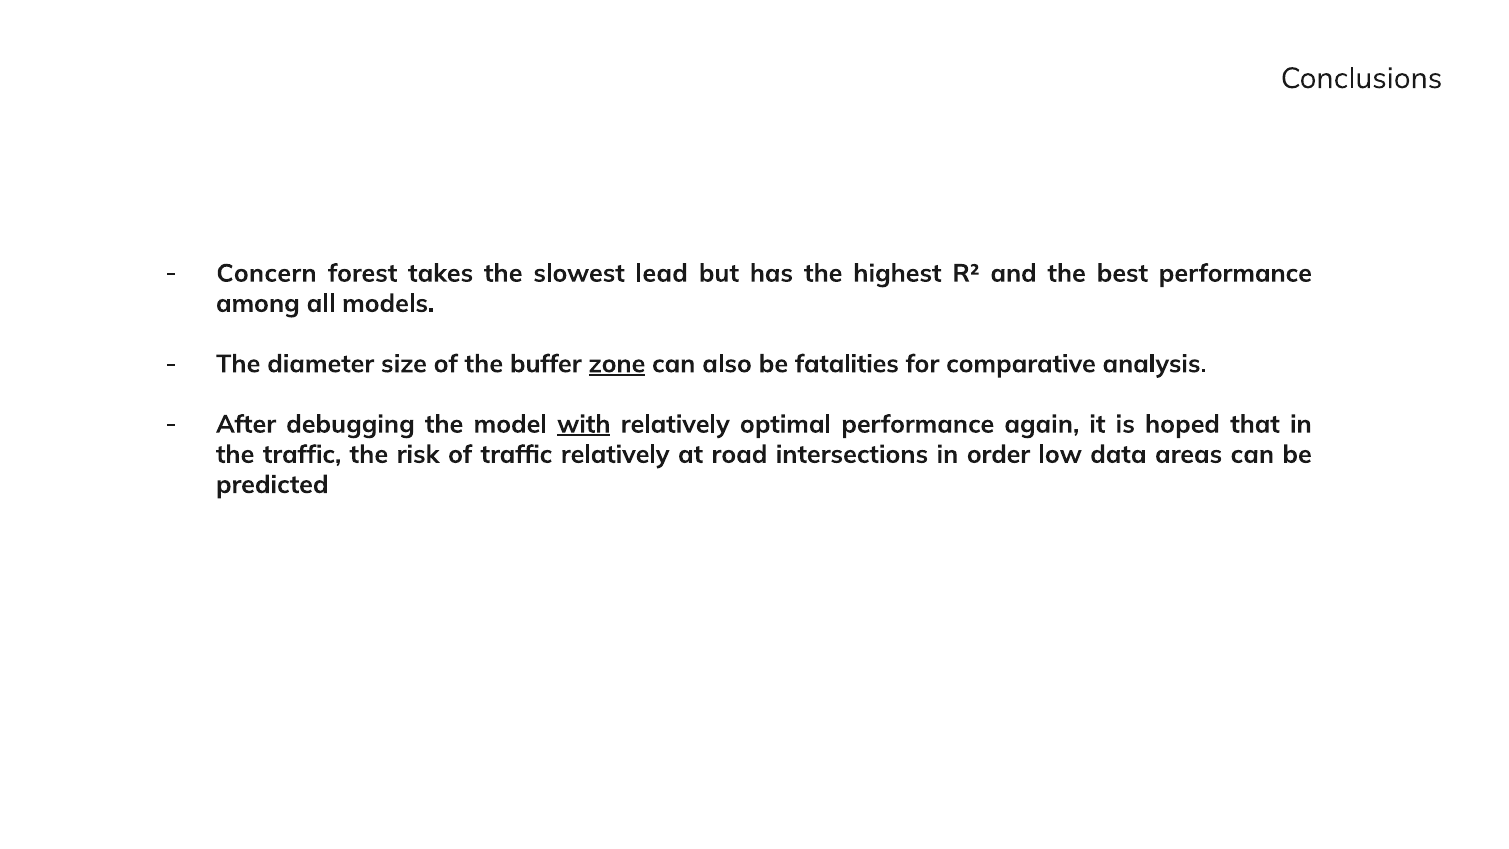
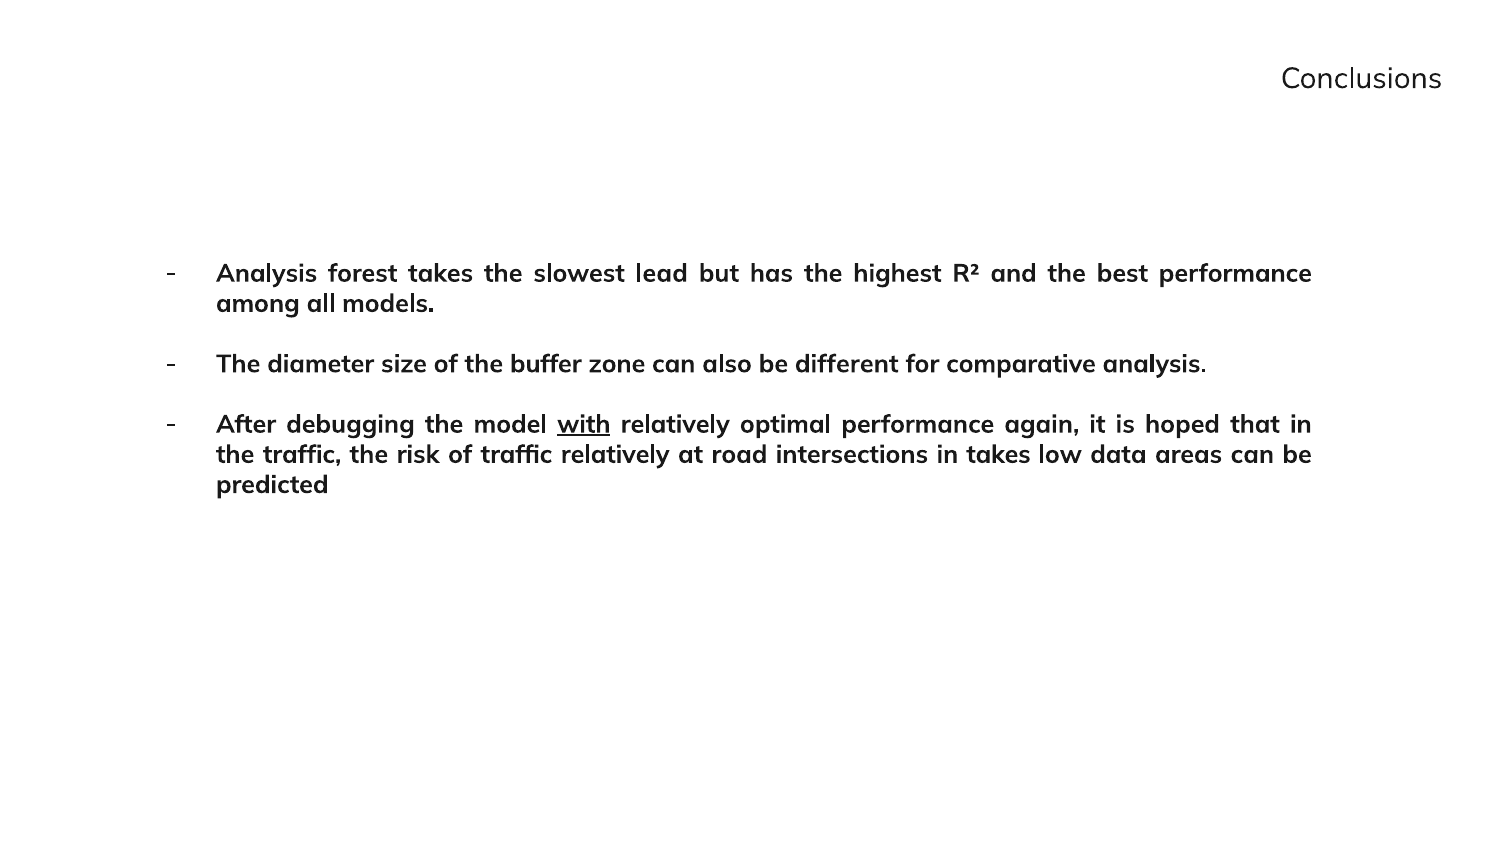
Concern at (266, 273): Concern -> Analysis
zone underline: present -> none
fatalities: fatalities -> different
in order: order -> takes
